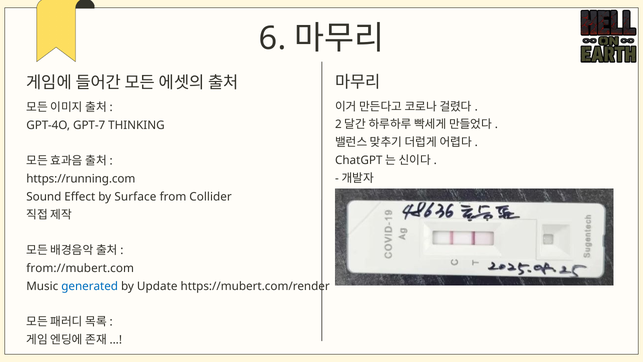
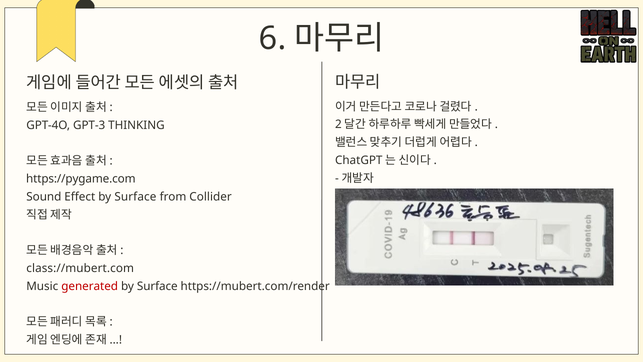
GPT-7: GPT-7 -> GPT-3
https://running.com: https://running.com -> https://pygame.com
from://mubert.com: from://mubert.com -> class://mubert.com
generated colour: blue -> red
Update at (157, 286): Update -> Surface
